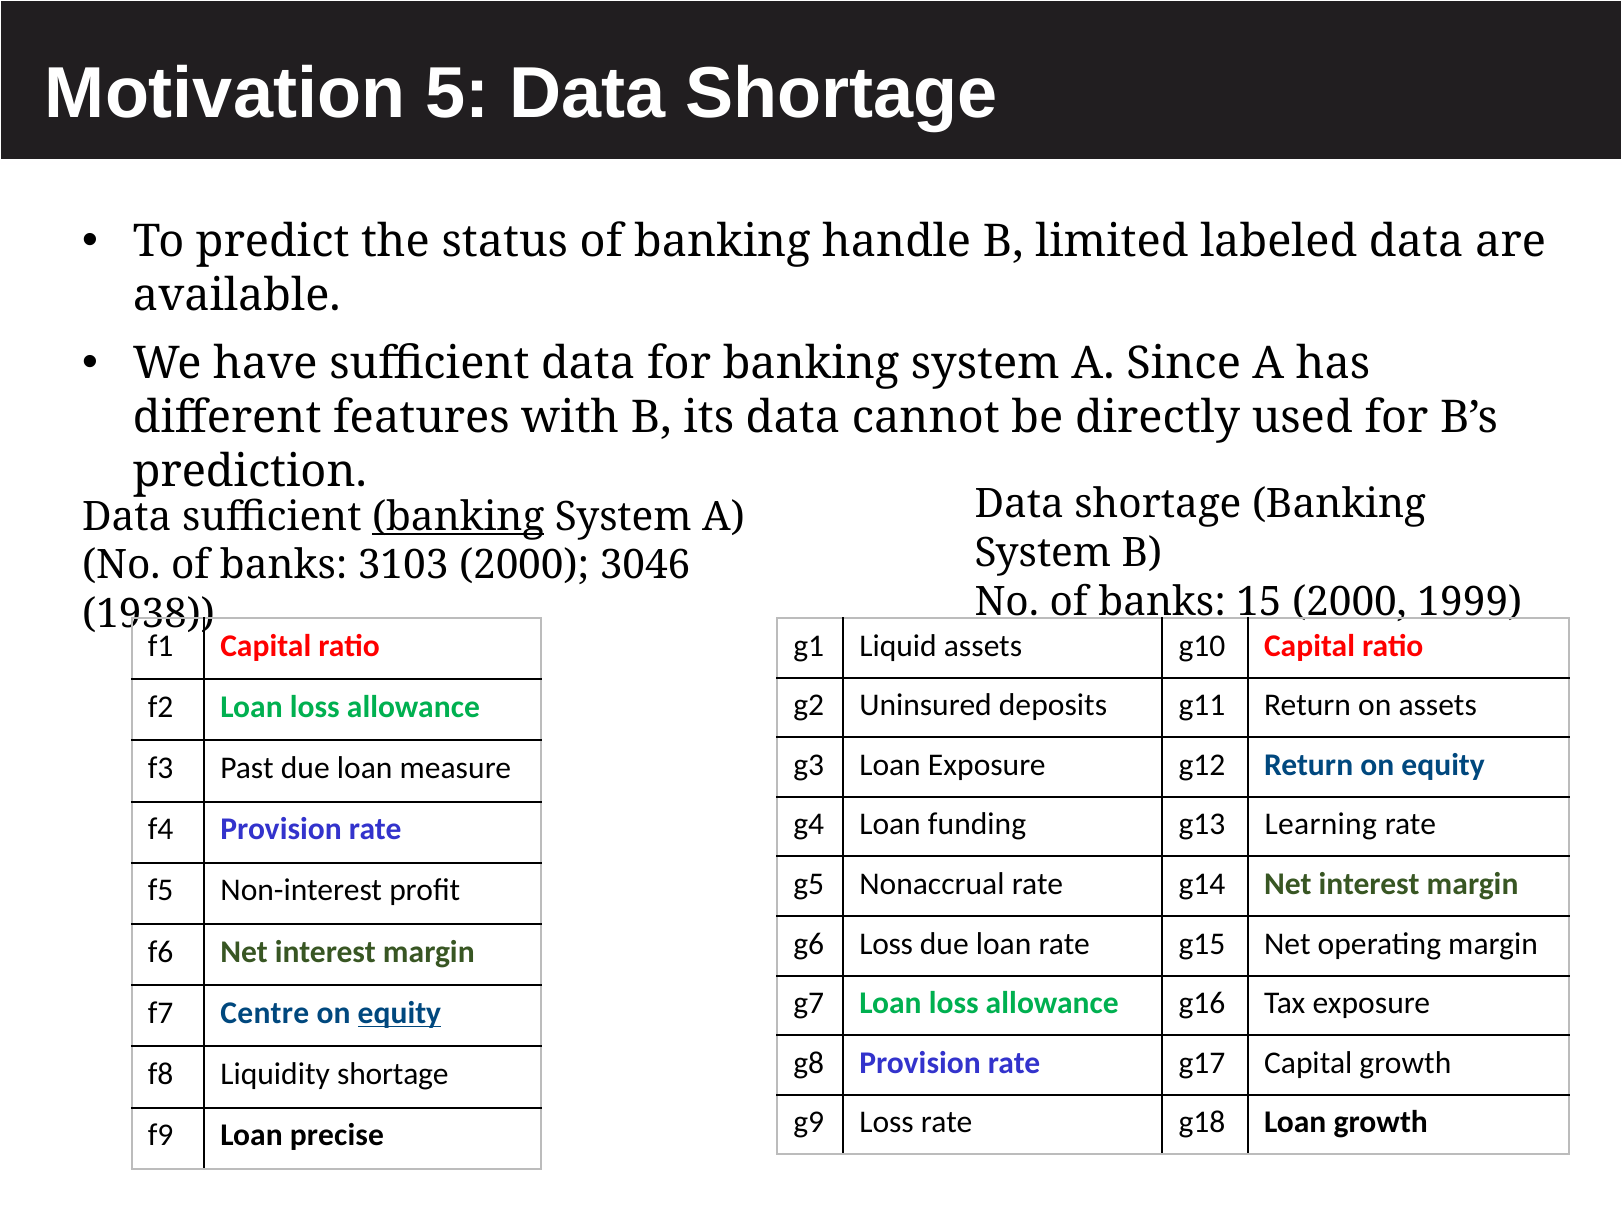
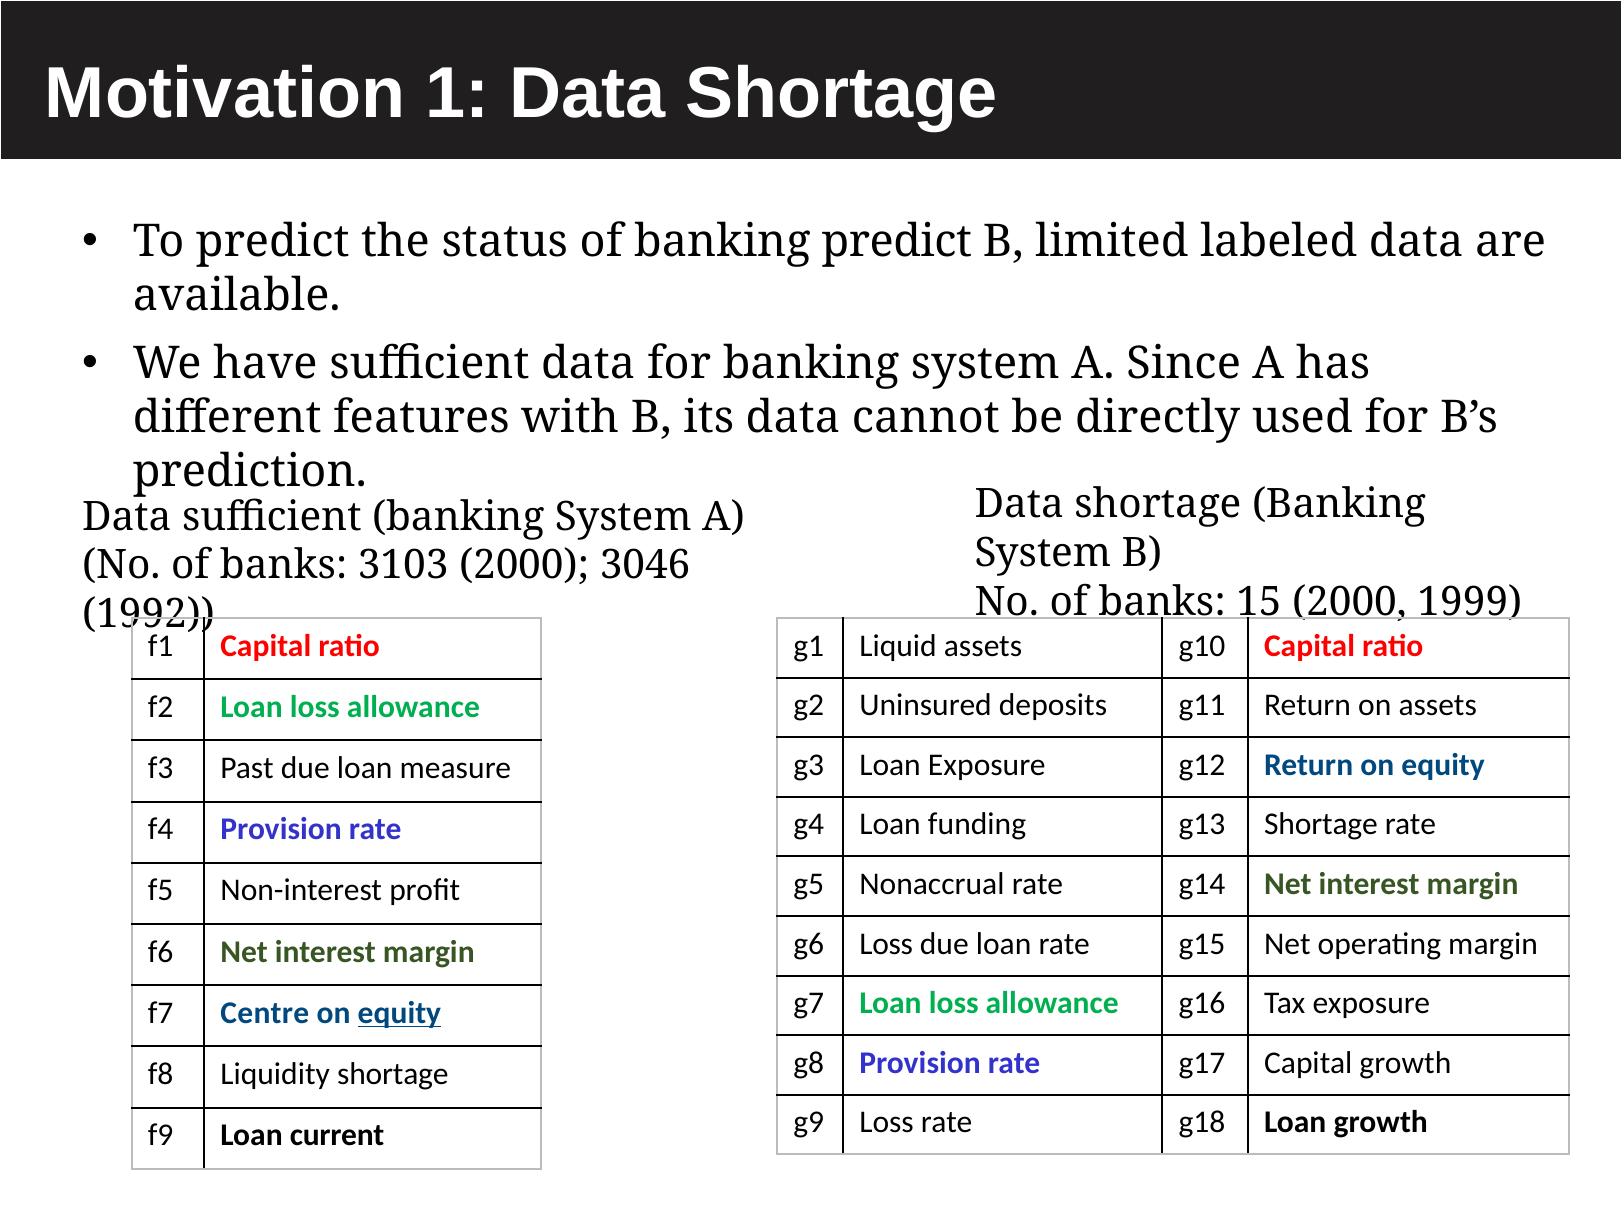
5: 5 -> 1
banking handle: handle -> predict
banking at (458, 516) underline: present -> none
1938: 1938 -> 1992
g13 Learning: Learning -> Shortage
precise: precise -> current
